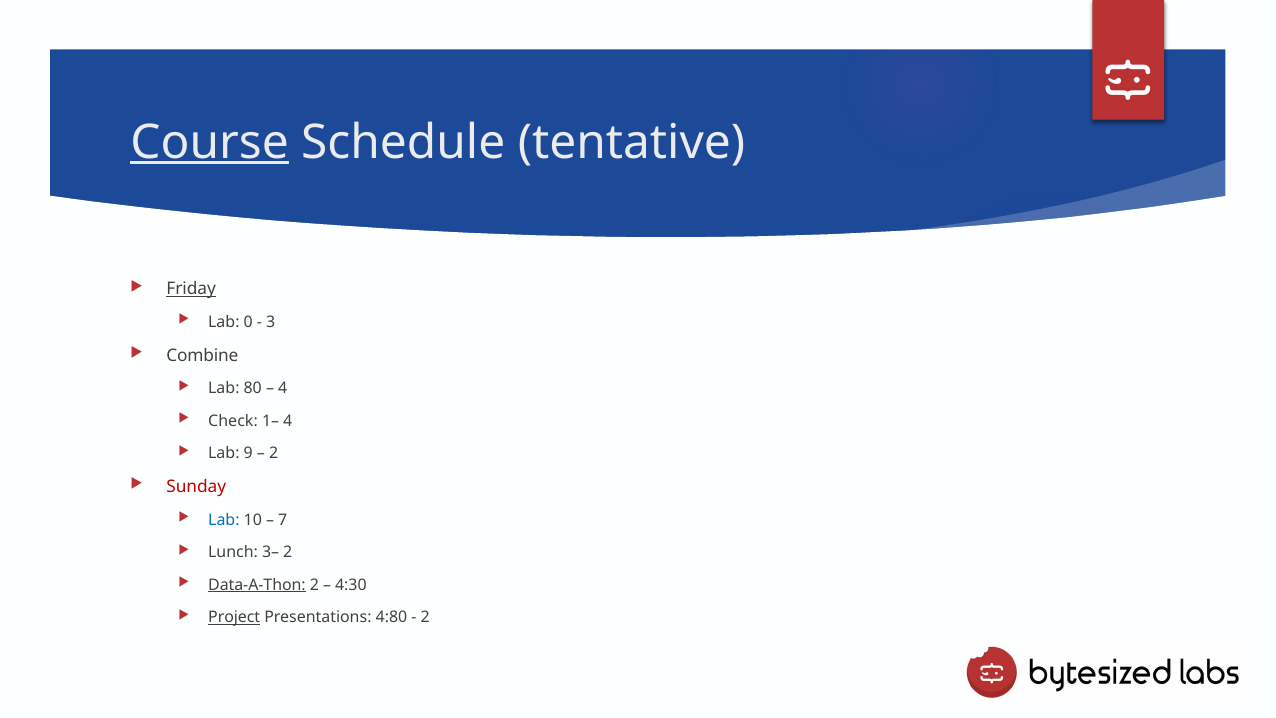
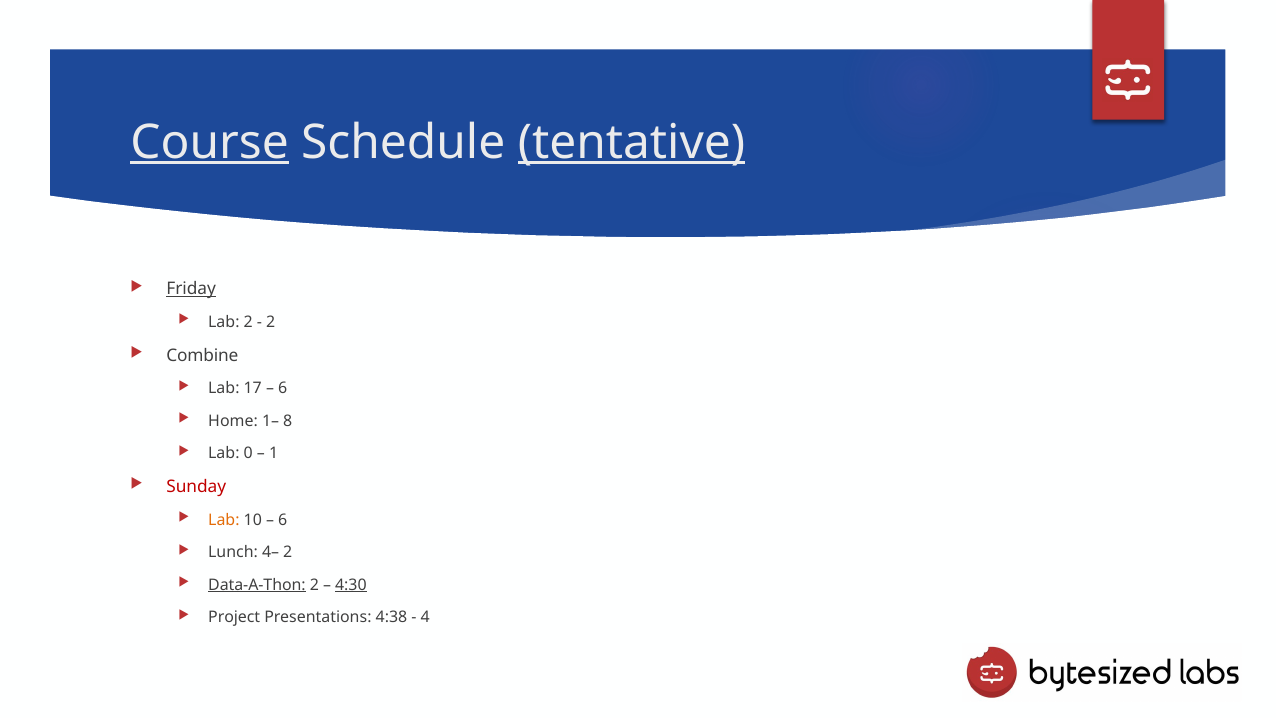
tentative underline: none -> present
Lab 0: 0 -> 2
3 at (271, 322): 3 -> 2
80: 80 -> 17
4 at (283, 389): 4 -> 6
Check: Check -> Home
1– 4: 4 -> 8
9: 9 -> 0
2 at (274, 453): 2 -> 1
Lab at (224, 520) colour: blue -> orange
7 at (283, 520): 7 -> 6
3–: 3– -> 4–
4:30 underline: none -> present
Project underline: present -> none
4:80: 4:80 -> 4:38
2 at (425, 617): 2 -> 4
